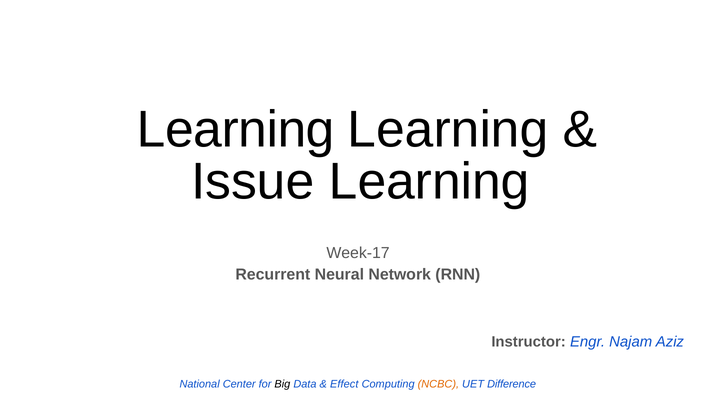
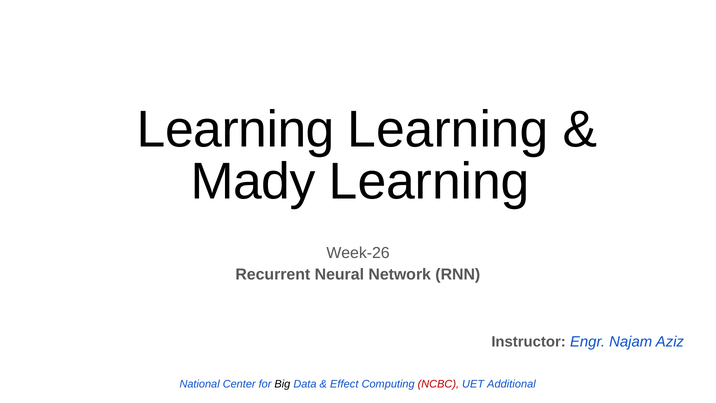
Issue: Issue -> Mady
Week-17: Week-17 -> Week-26
NCBC colour: orange -> red
Difference: Difference -> Additional
